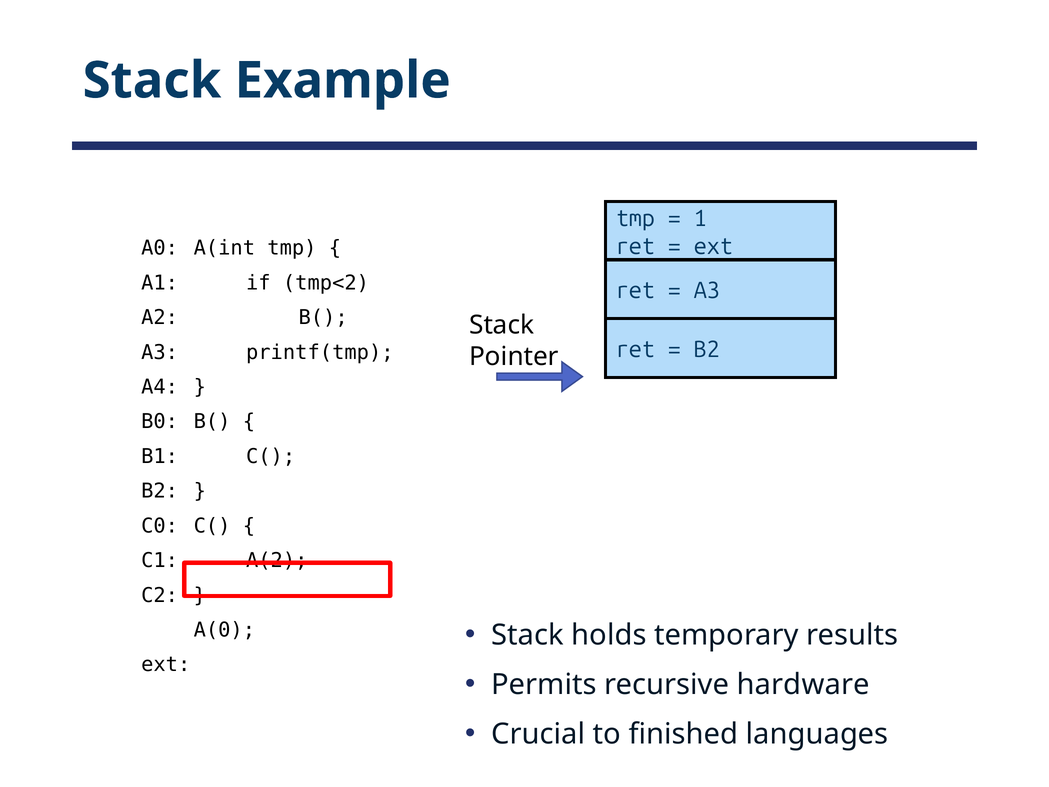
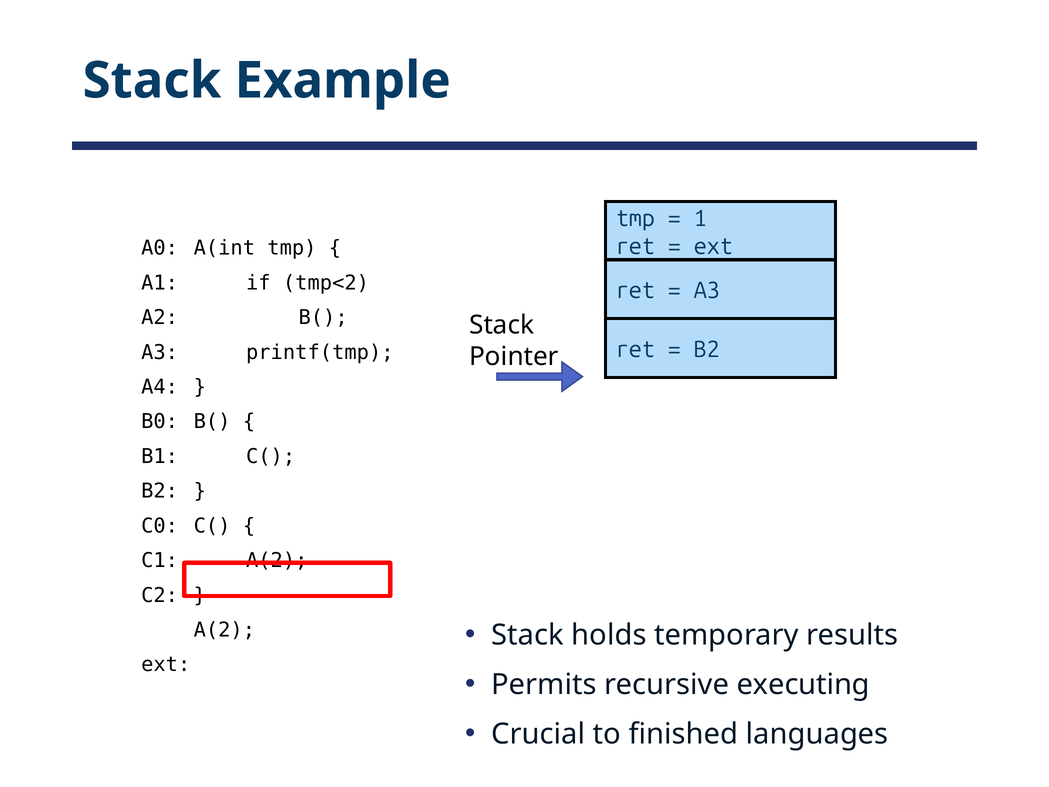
A(0 at (224, 630): A(0 -> A(2
hardware: hardware -> executing
